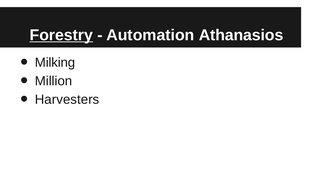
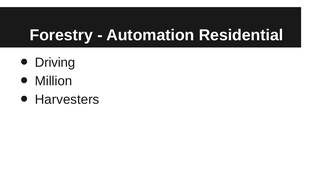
Forestry underline: present -> none
Athanasios: Athanasios -> Residential
Milking: Milking -> Driving
